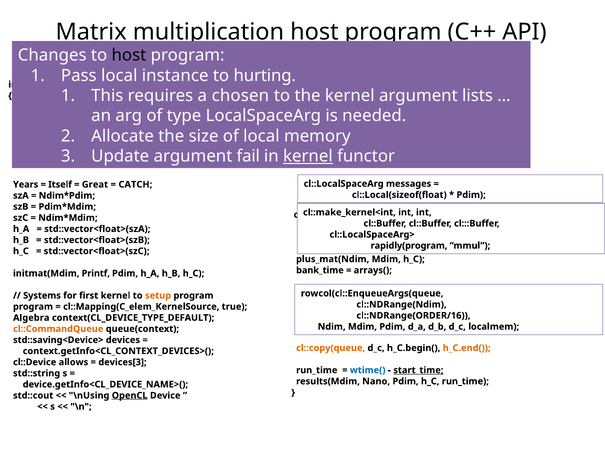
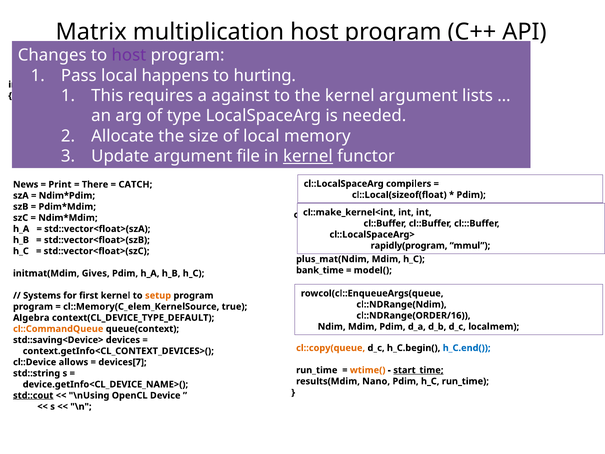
host at (129, 55) colour: black -> purple
instance: instance -> happens
chosen: chosen -> against
fail: fail -> file
messages: messages -> compilers
Years: Years -> News
Itself: Itself -> Print
Great: Great -> There
arrays(: arrays( -> model(
Printf: Printf -> Gives
cl::Mapping(C_elem_KernelSource: cl::Mapping(C_elem_KernelSource -> cl::Memory(C_elem_KernelSource
h_C.end( colour: orange -> blue
devices[3: devices[3 -> devices[7
wtime( colour: blue -> orange
std::cout underline: none -> present
OpenCL underline: present -> none
